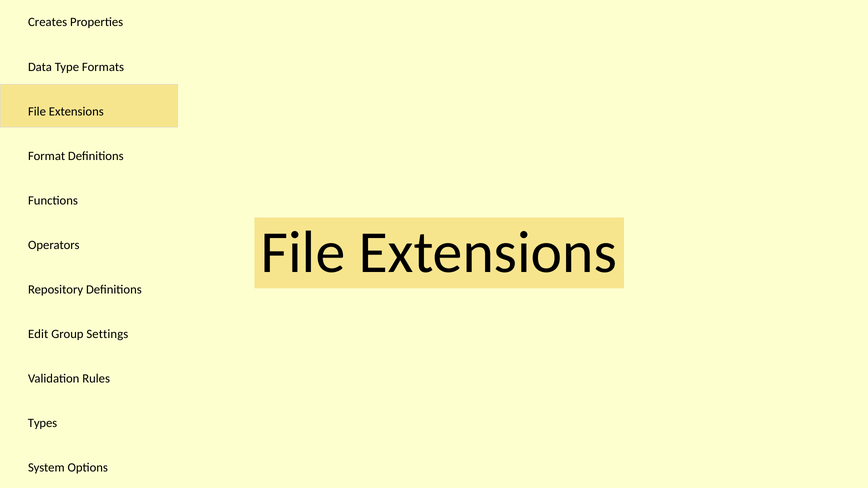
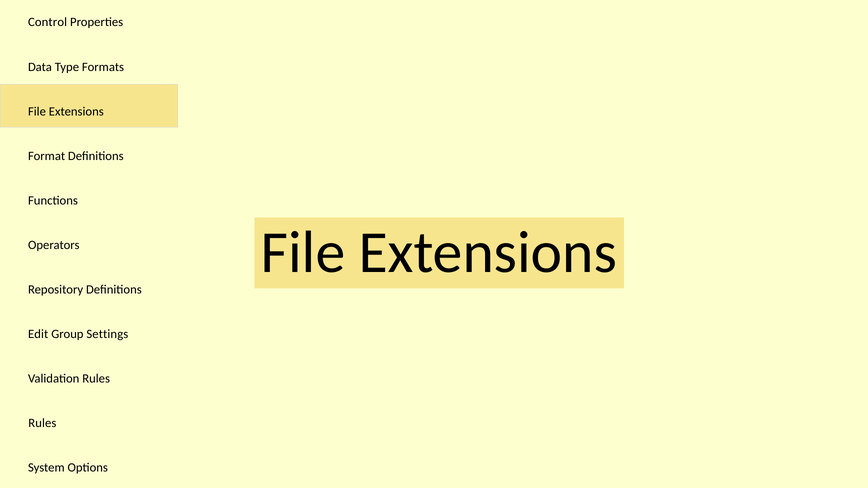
Creates: Creates -> Control
Types at (42, 423): Types -> Rules
